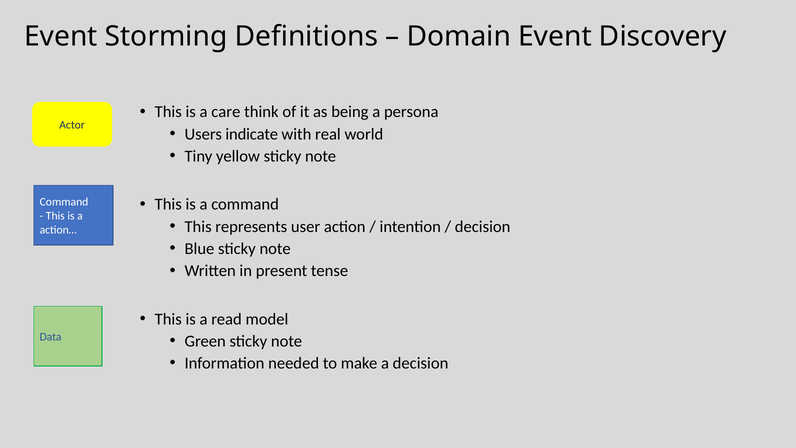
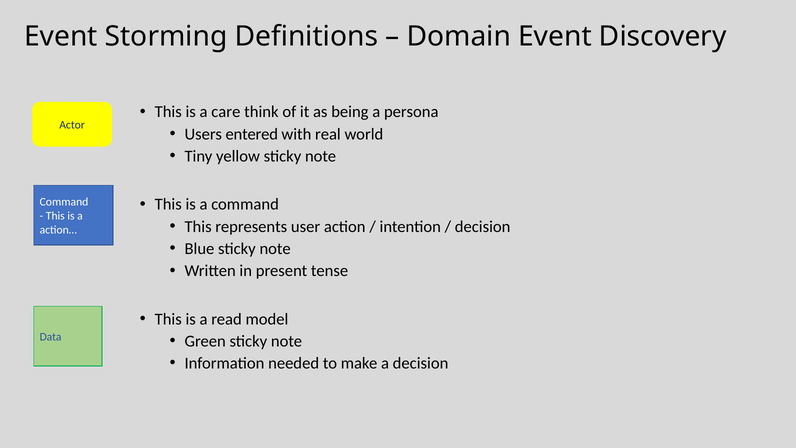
indicate: indicate -> entered
